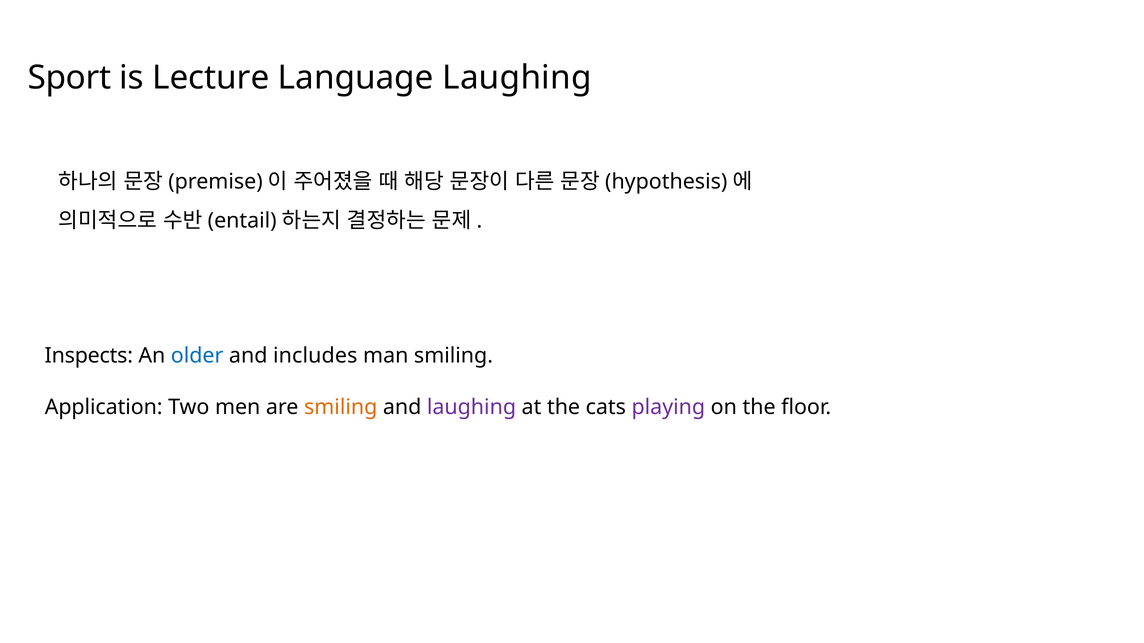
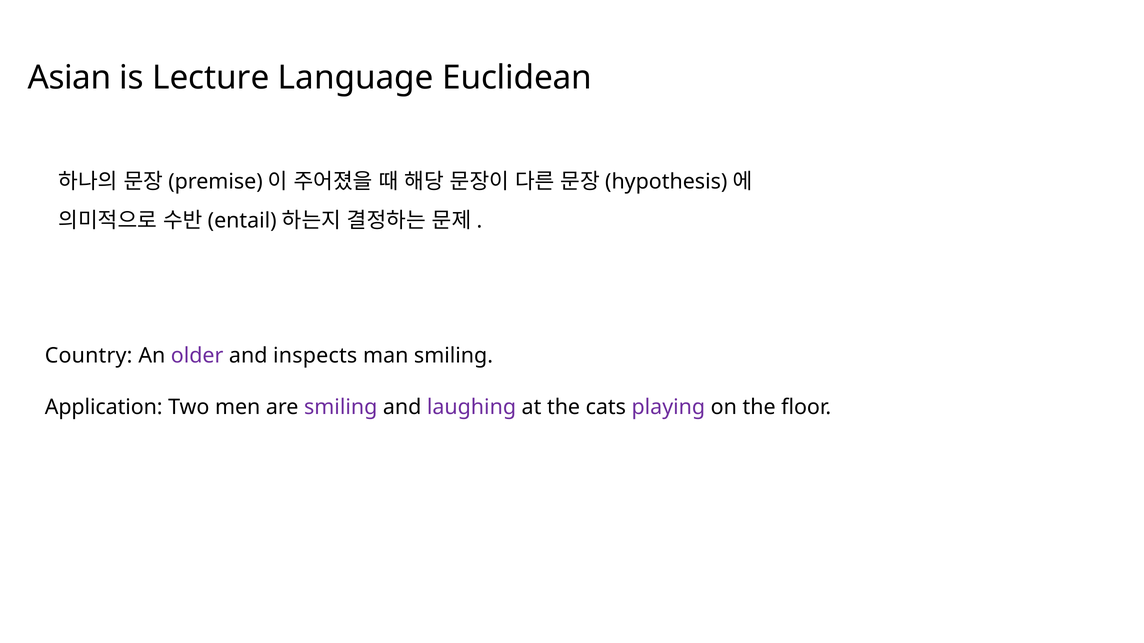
Sport: Sport -> Asian
Language Laughing: Laughing -> Euclidean
Inspects: Inspects -> Country
older colour: blue -> purple
includes: includes -> inspects
smiling at (341, 407) colour: orange -> purple
